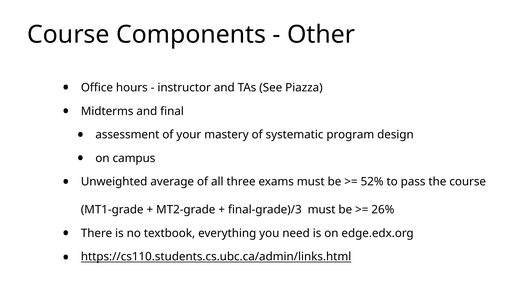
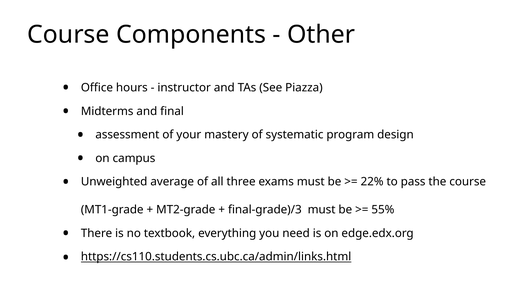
52%: 52% -> 22%
26%: 26% -> 55%
